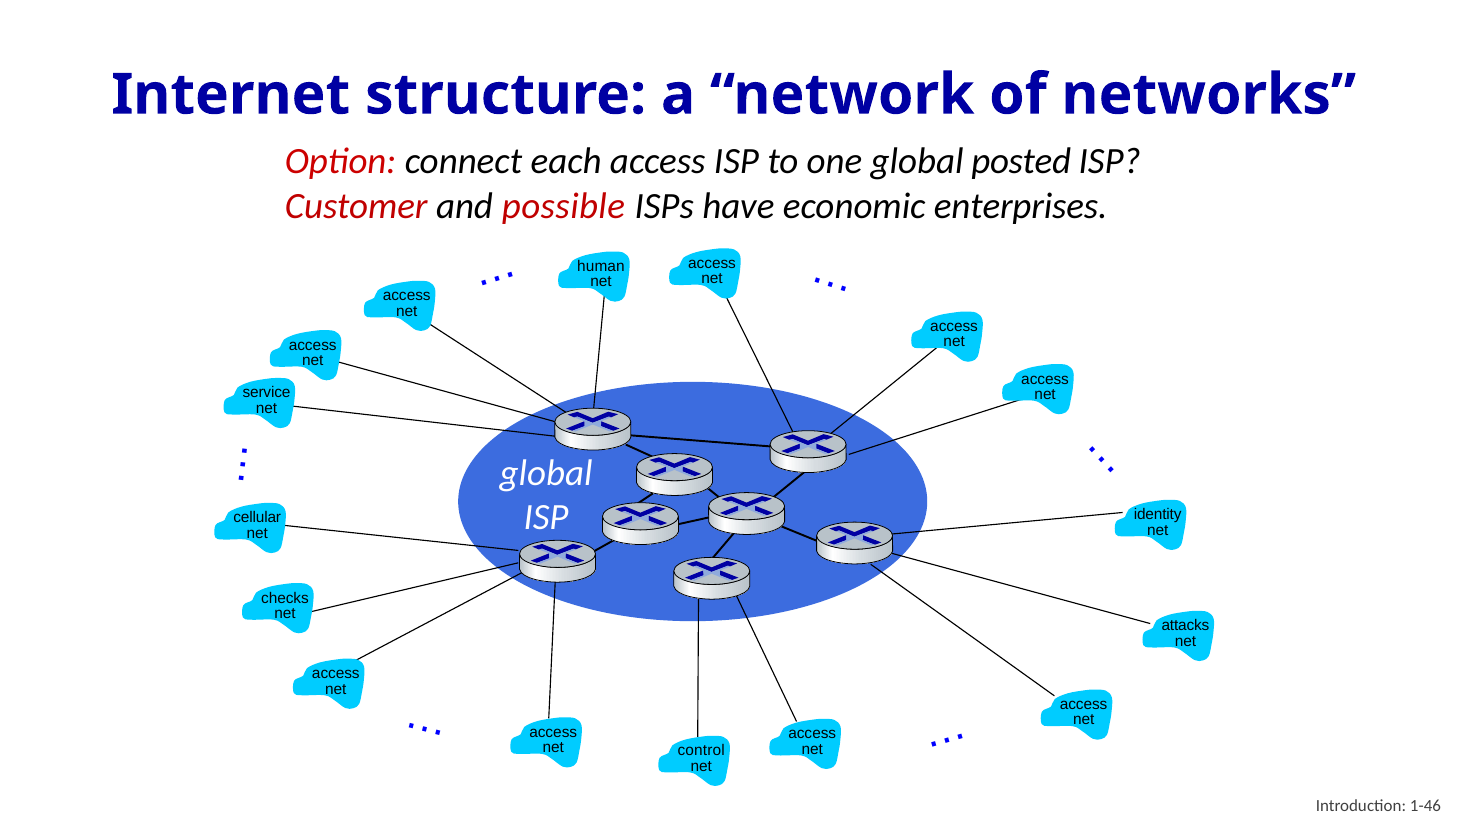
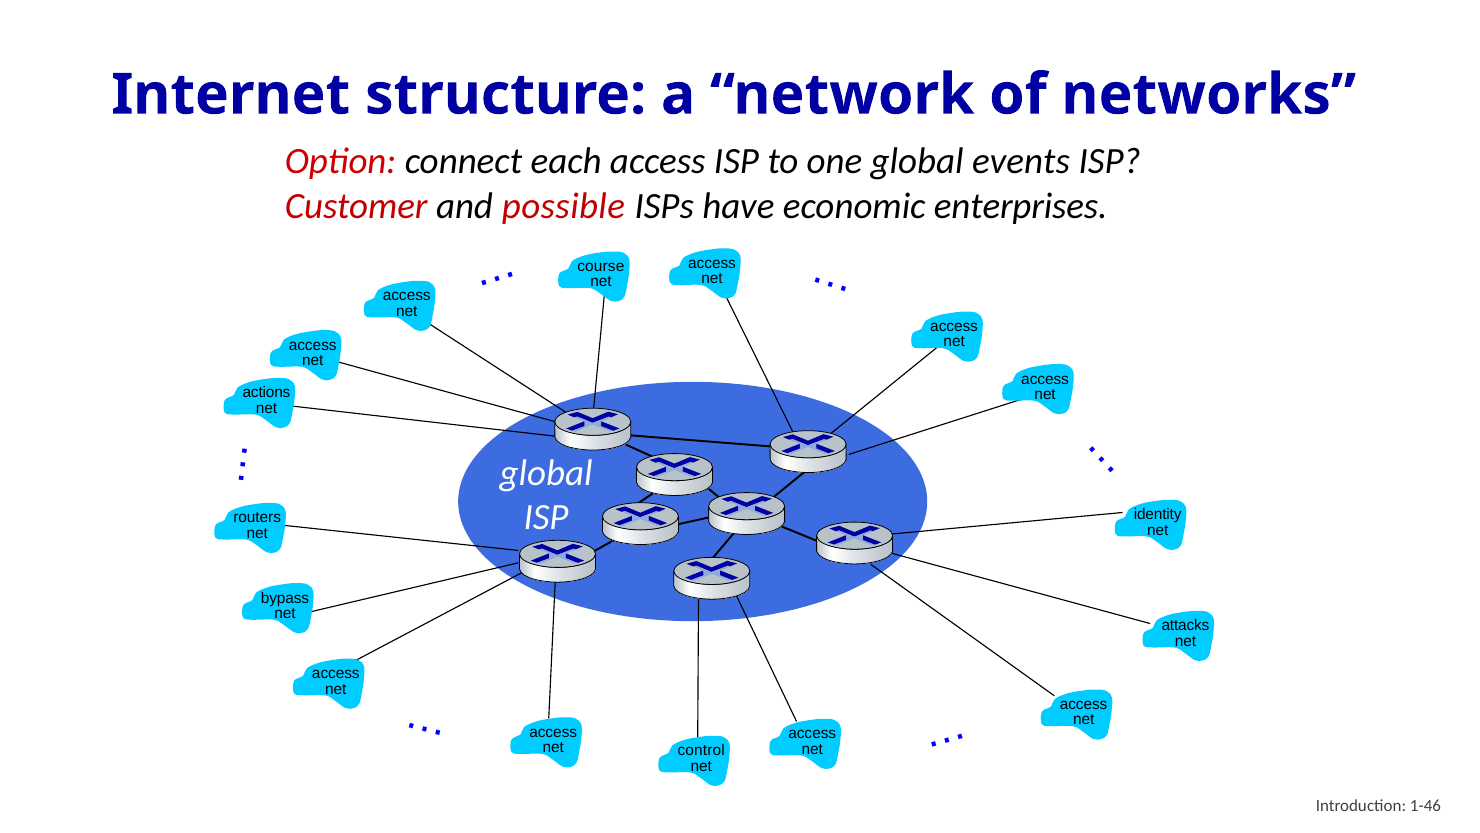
posted: posted -> events
human: human -> course
service: service -> actions
cellular: cellular -> routers
checks: checks -> bypass
